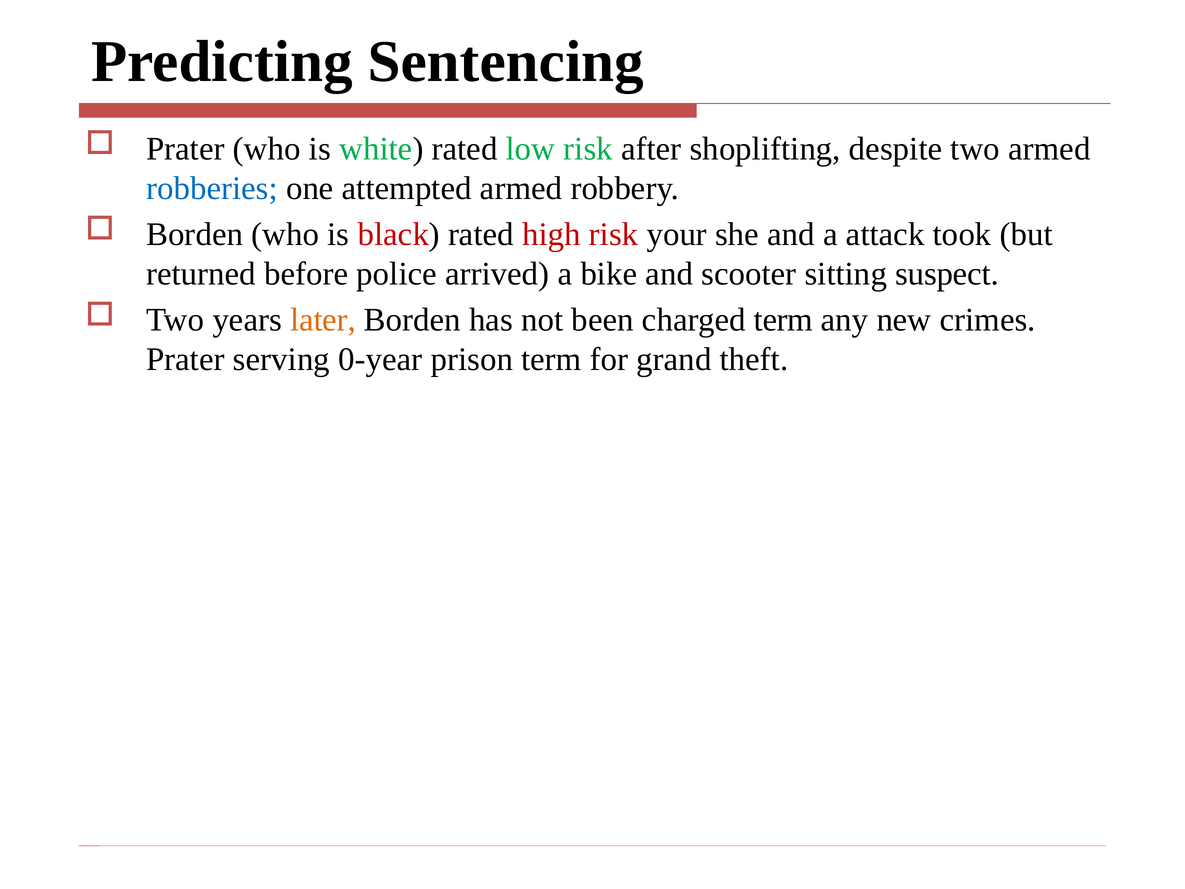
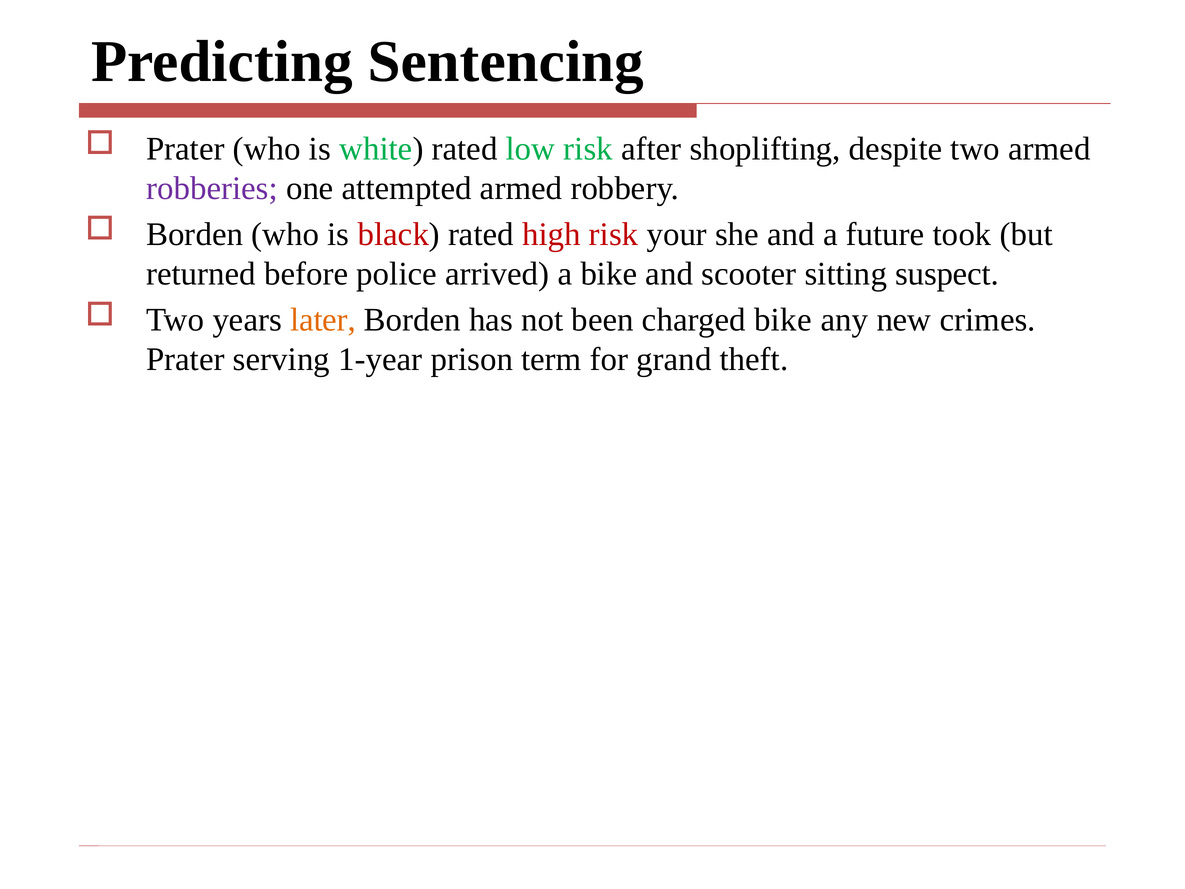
robberies colour: blue -> purple
attack: attack -> future
charged term: term -> bike
0-year: 0-year -> 1-year
